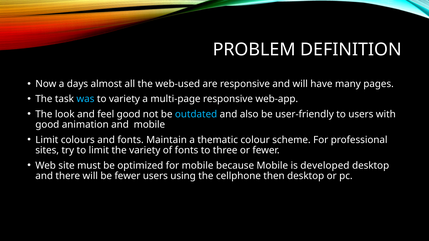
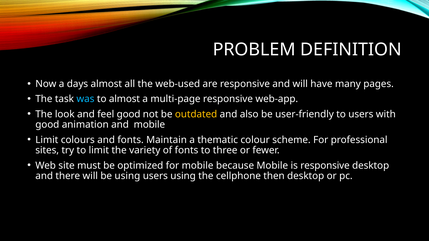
to variety: variety -> almost
outdated colour: light blue -> yellow
is developed: developed -> responsive
be fewer: fewer -> using
